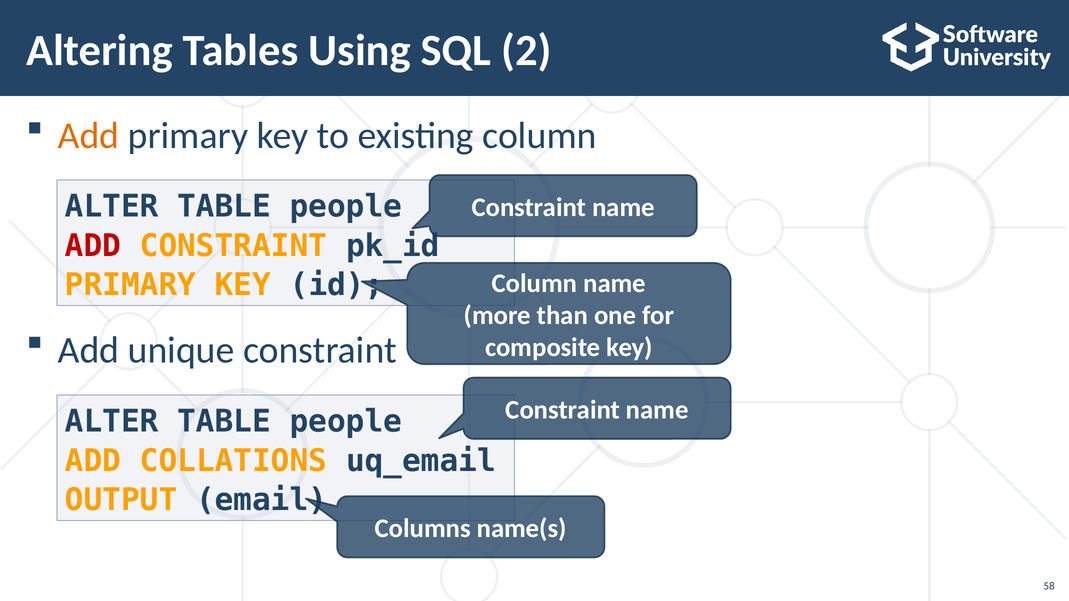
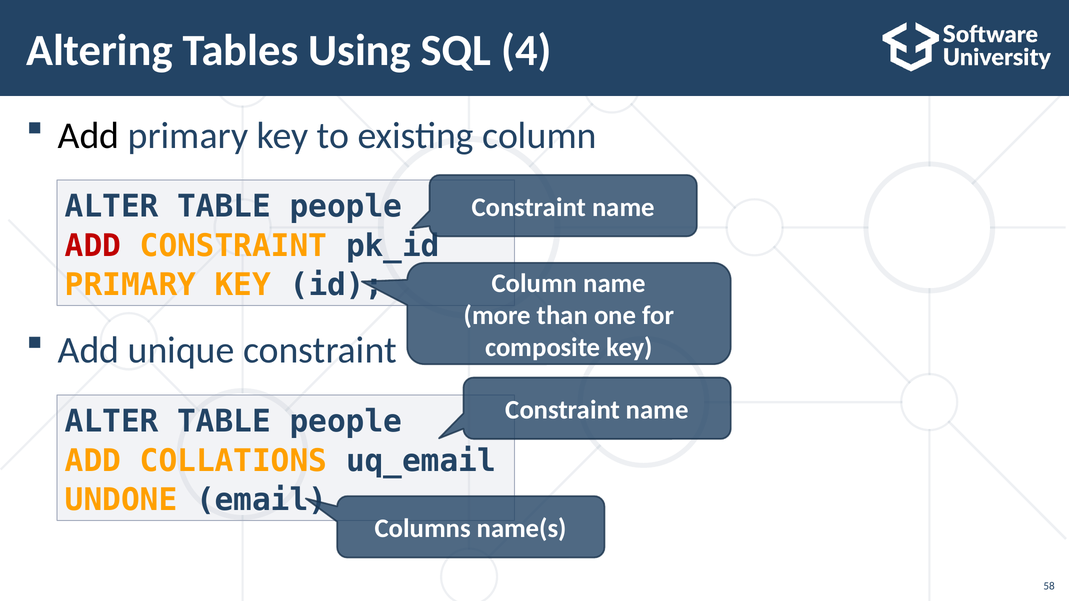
2: 2 -> 4
Add at (89, 136) colour: orange -> black
OUTPUT: OUTPUT -> UNDONE
